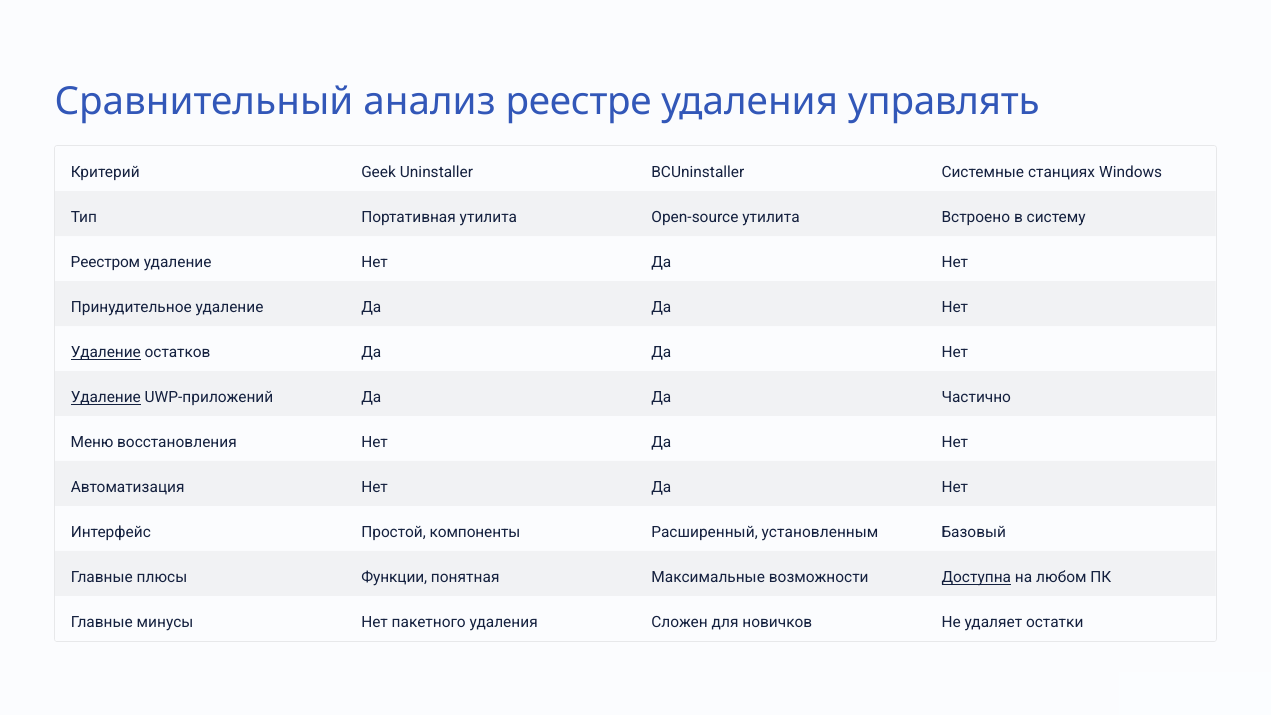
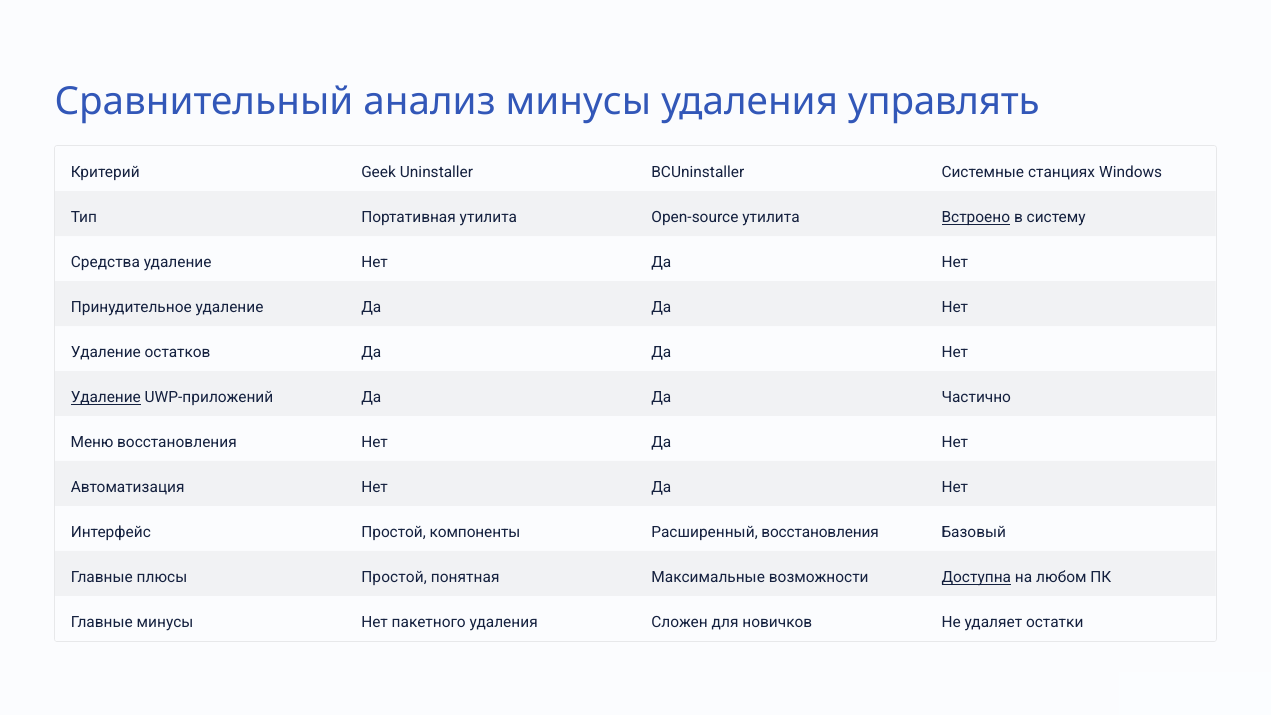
анализ реестре: реестре -> минусы
Встроено underline: none -> present
Реестром: Реестром -> Средства
Удаление at (106, 353) underline: present -> none
Расширенный установленным: установленным -> восстановления
плюсы Функции: Функции -> Простой
